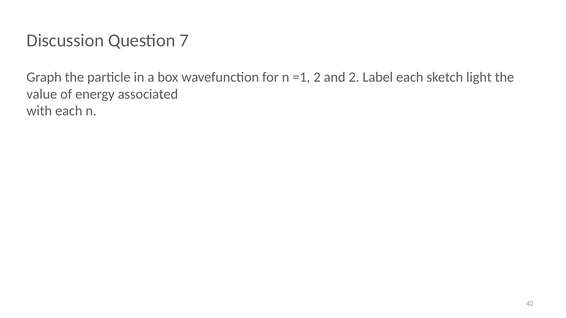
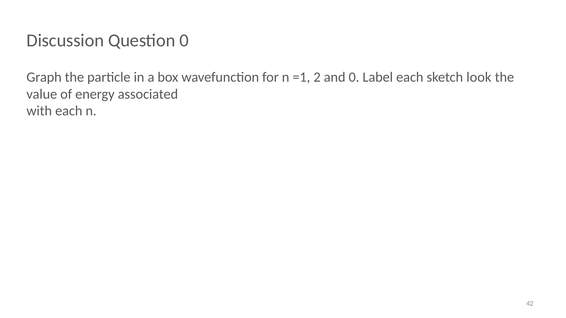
Question 7: 7 -> 0
and 2: 2 -> 0
light: light -> look
